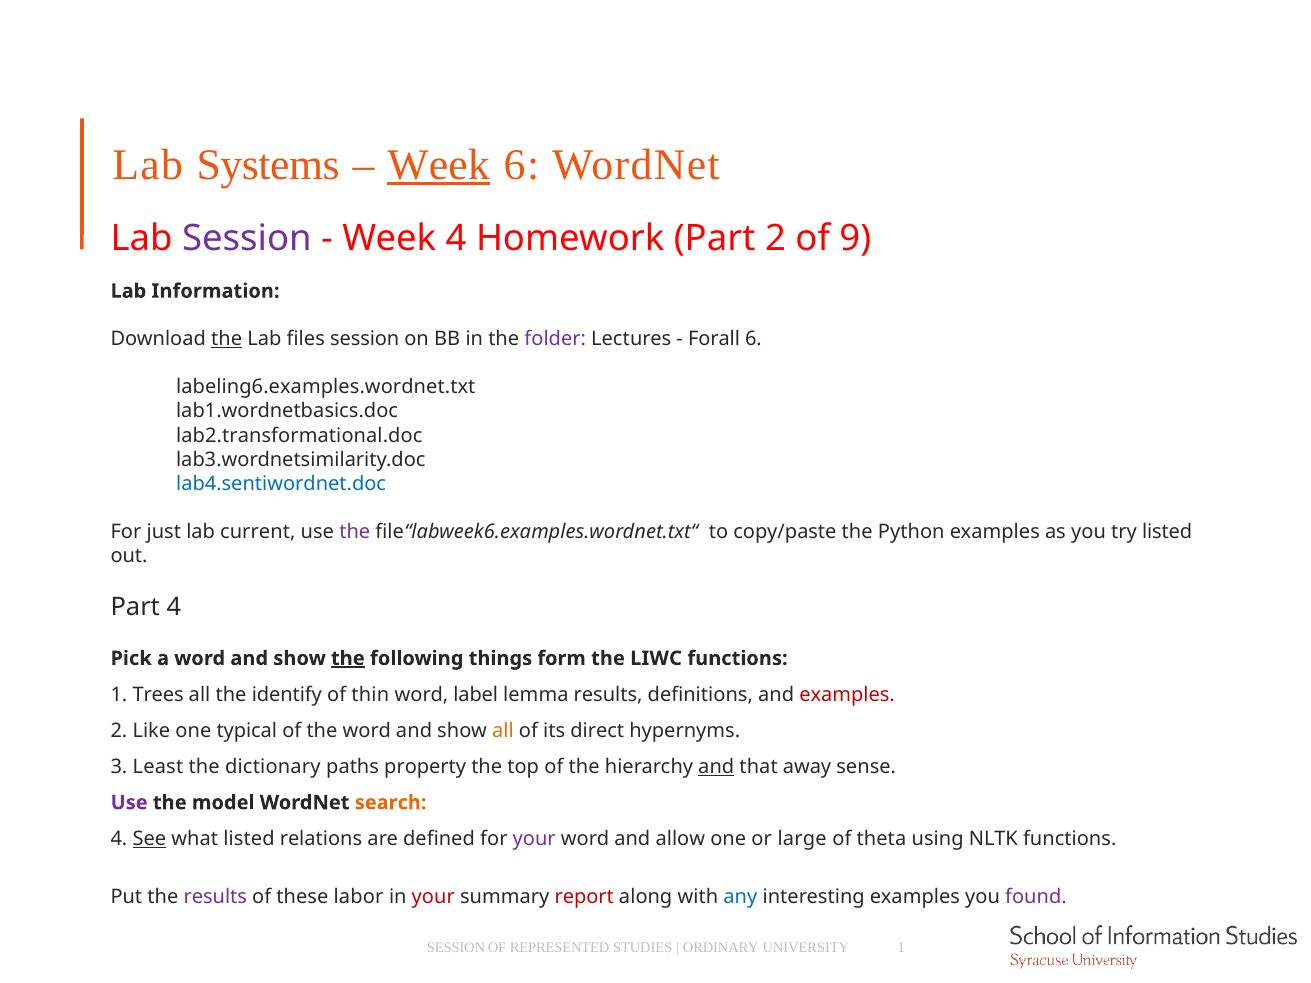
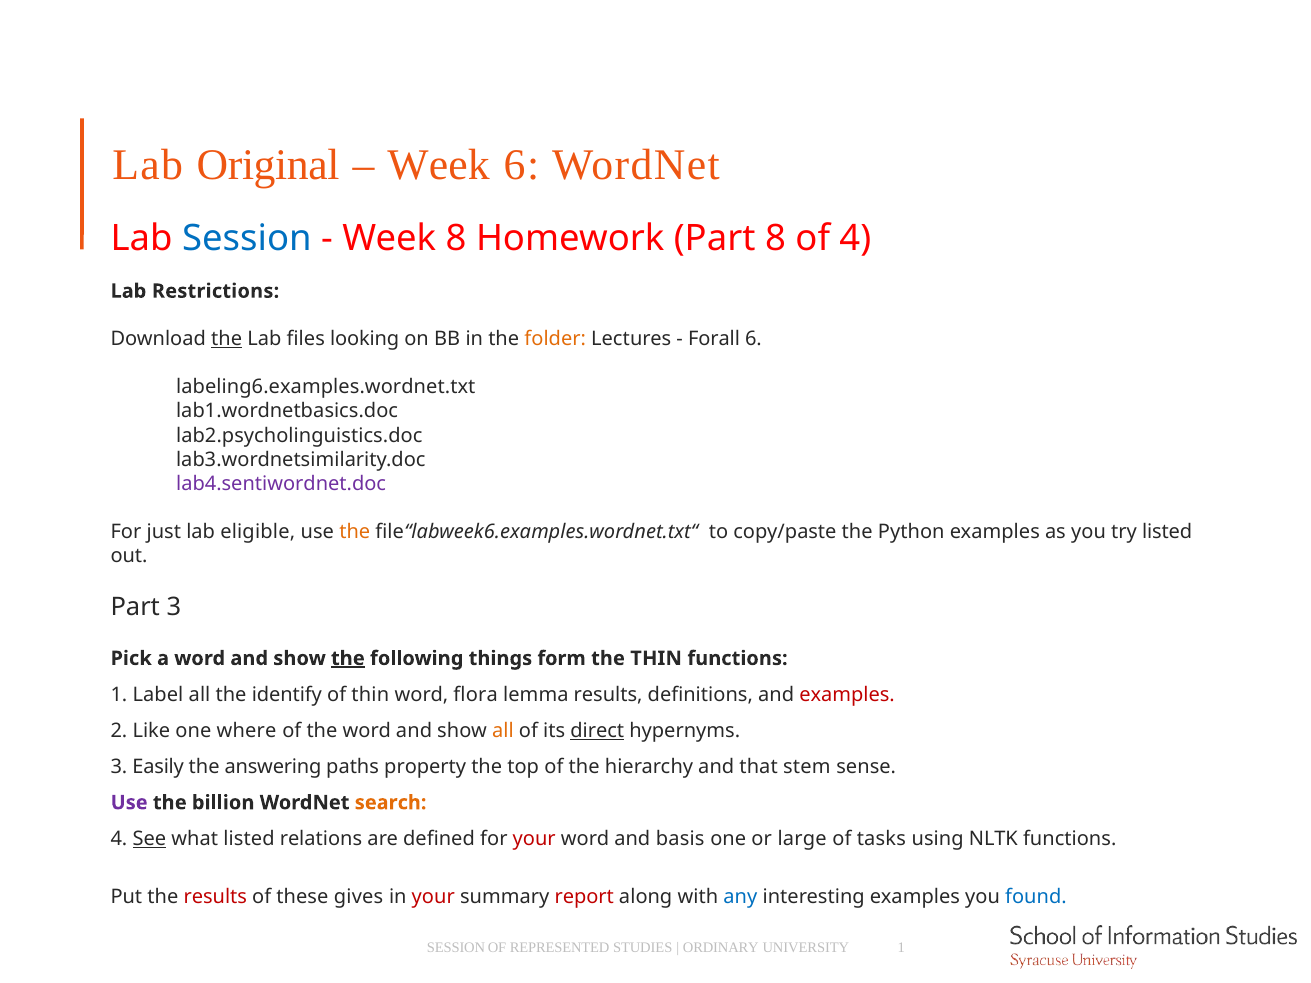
Systems: Systems -> Original
Week at (439, 165) underline: present -> none
Session at (247, 239) colour: purple -> blue
Week 4: 4 -> 8
Part 2: 2 -> 8
of 9: 9 -> 4
Information: Information -> Restrictions
files session: session -> looking
folder colour: purple -> orange
lab2.transformational.doc: lab2.transformational.doc -> lab2.psycholinguistics.doc
lab4.sentiwordnet.doc colour: blue -> purple
current: current -> eligible
the at (355, 532) colour: purple -> orange
Part 4: 4 -> 3
the LIWC: LIWC -> THIN
Trees: Trees -> Label
label: label -> flora
typical: typical -> where
direct underline: none -> present
Least: Least -> Easily
dictionary: dictionary -> answering
and at (716, 767) underline: present -> none
away: away -> stem
model: model -> billion
your at (534, 839) colour: purple -> red
allow: allow -> basis
theta: theta -> tasks
results at (215, 897) colour: purple -> red
labor: labor -> gives
found colour: purple -> blue
